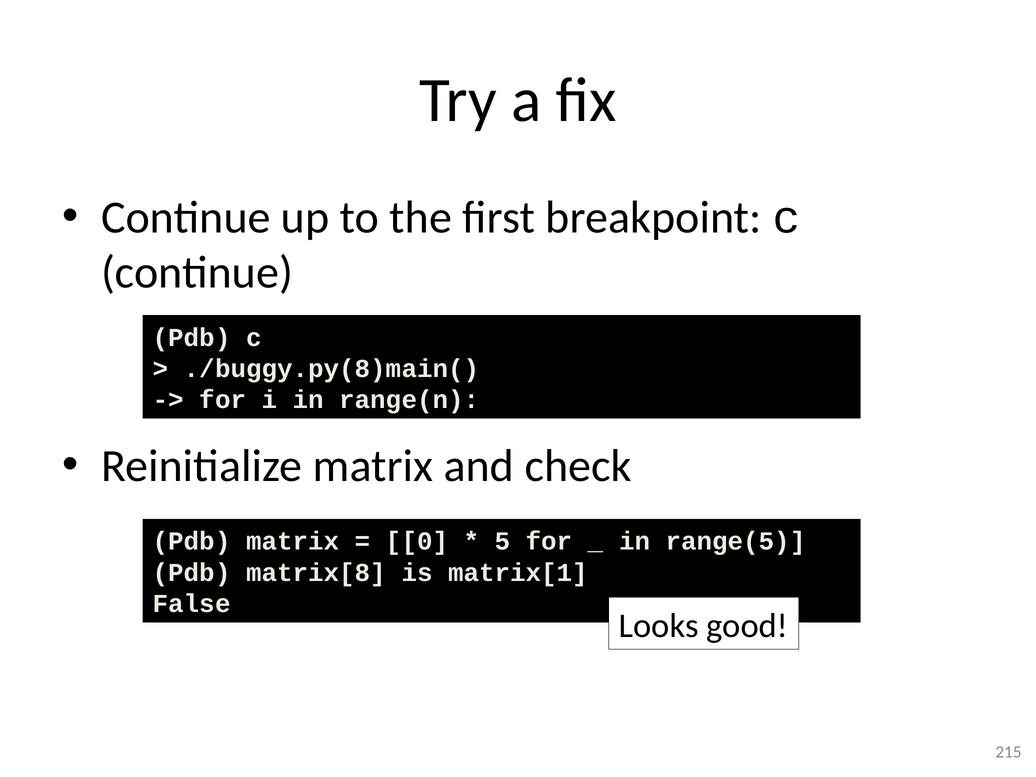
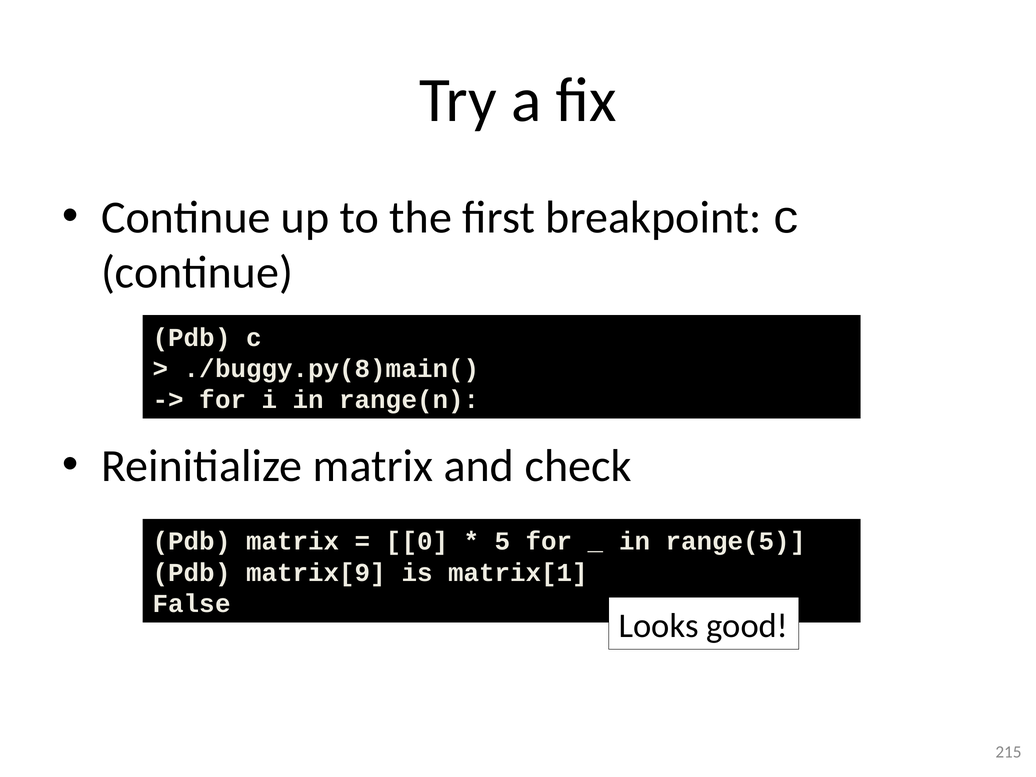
matrix[8: matrix[8 -> matrix[9
